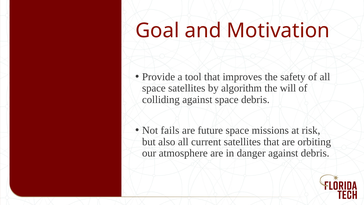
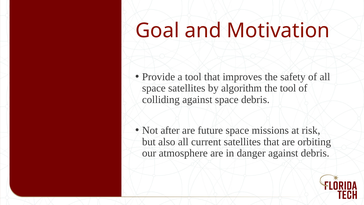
the will: will -> tool
fails: fails -> after
